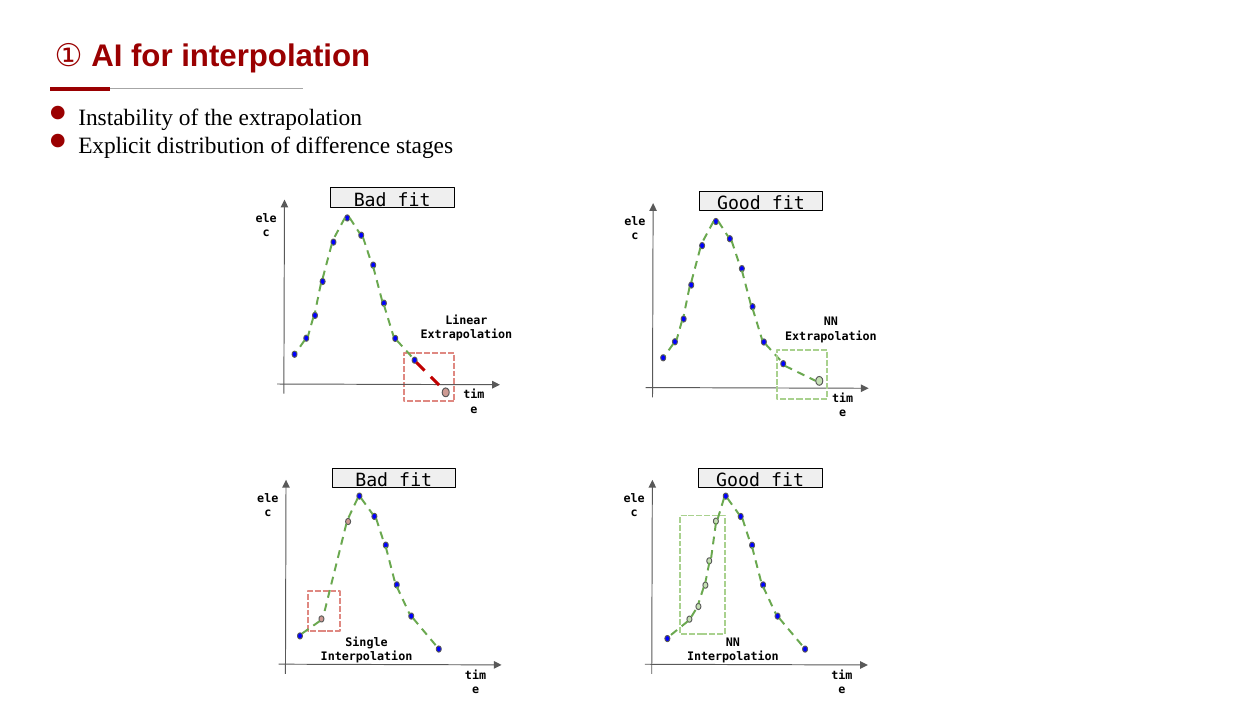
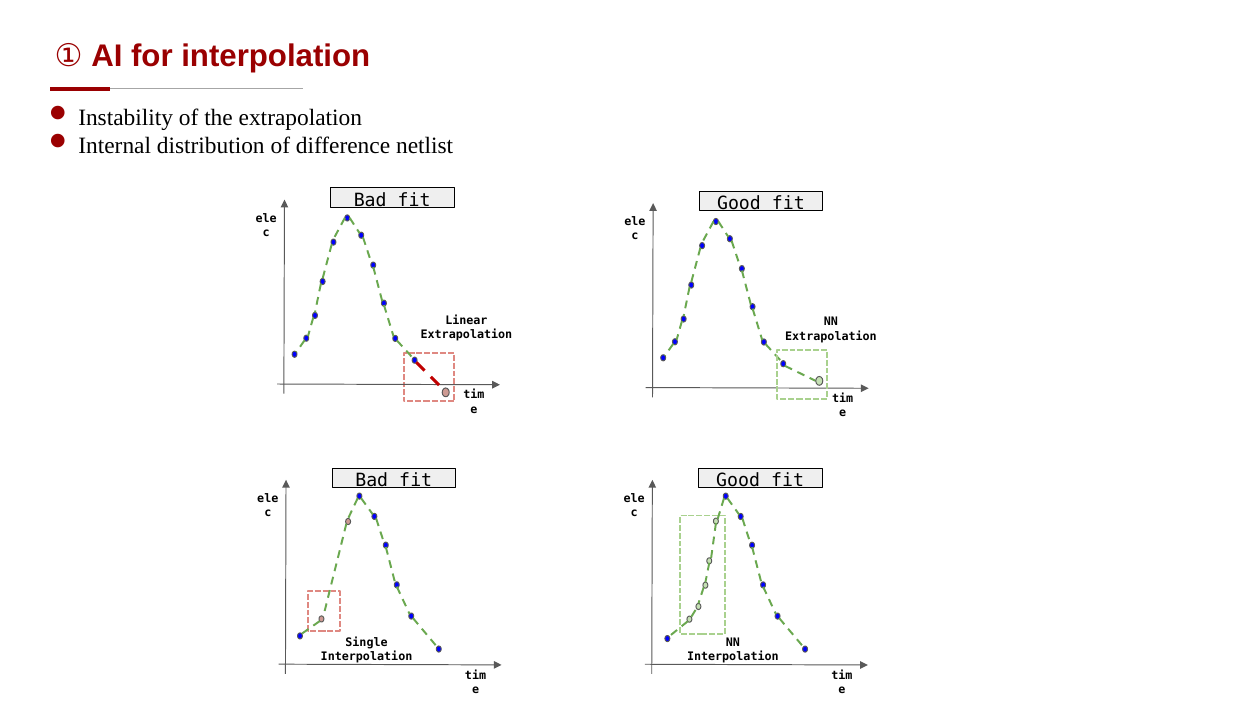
Explicit: Explicit -> Internal
stages: stages -> netlist
